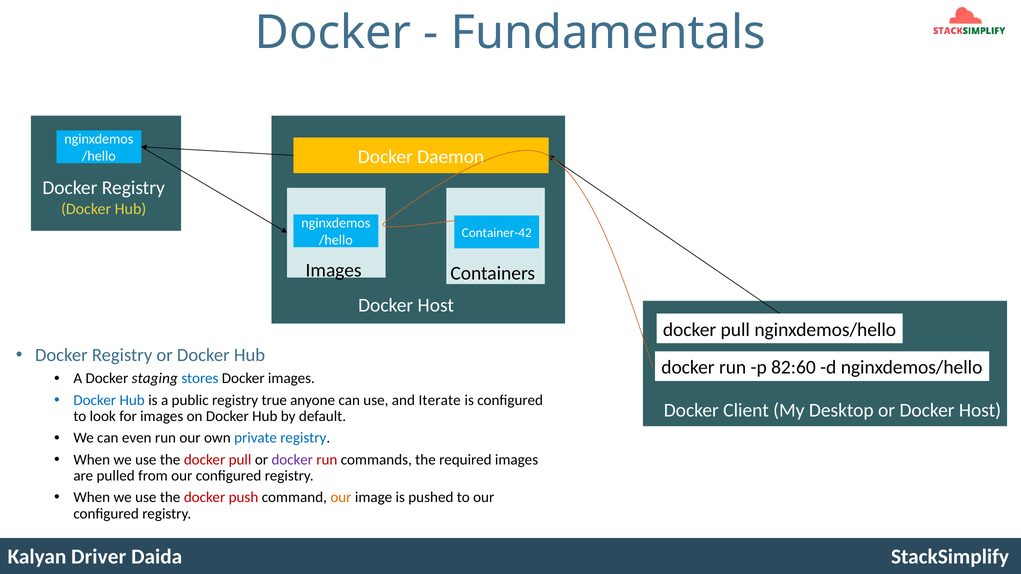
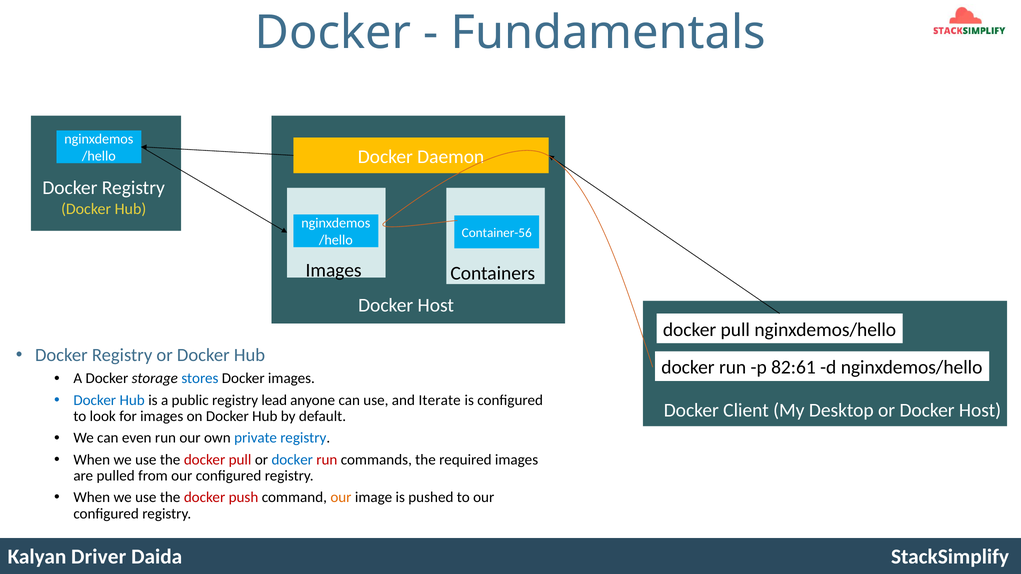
Container-42: Container-42 -> Container-56
82:60: 82:60 -> 82:61
staging: staging -> storage
true: true -> lead
docker at (292, 460) colour: purple -> blue
